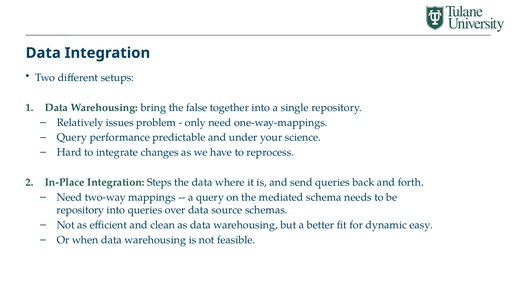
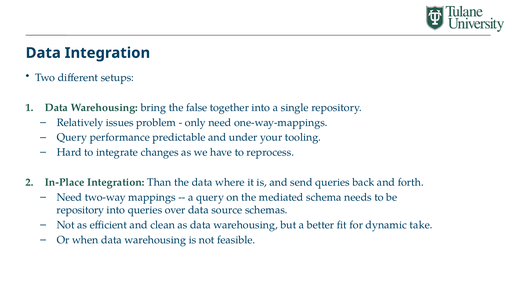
science: science -> tooling
Steps: Steps -> Than
easy: easy -> take
